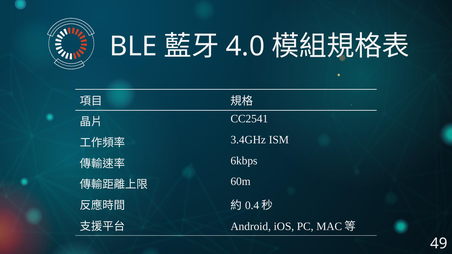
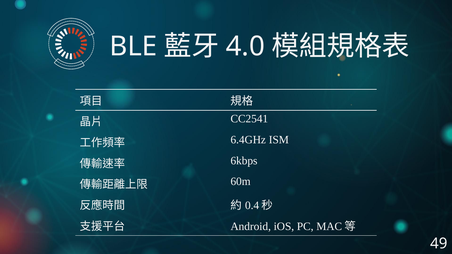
3.4GHz: 3.4GHz -> 6.4GHz
